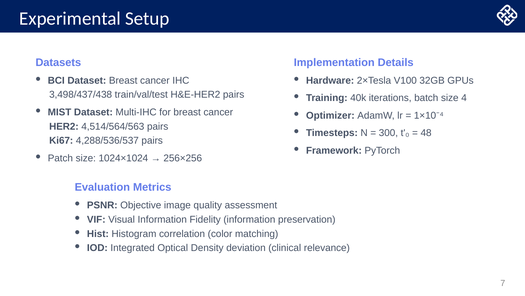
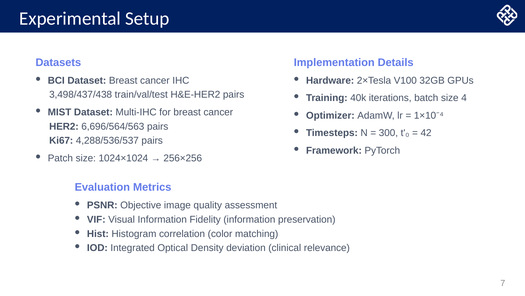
4,514/564/563: 4,514/564/563 -> 6,696/564/563
48: 48 -> 42
